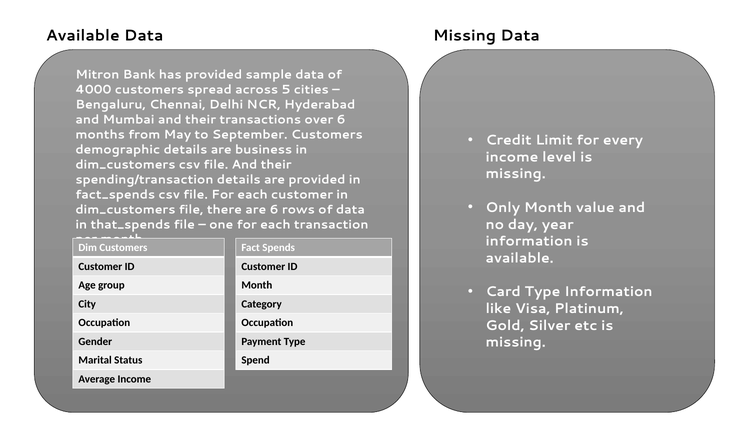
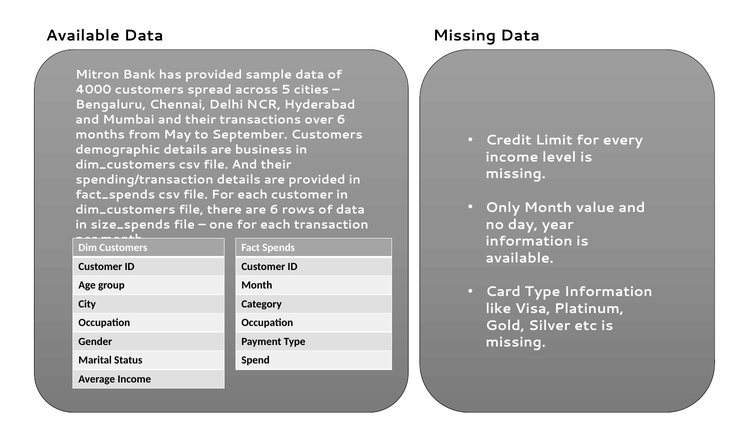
that_spends: that_spends -> size_spends
